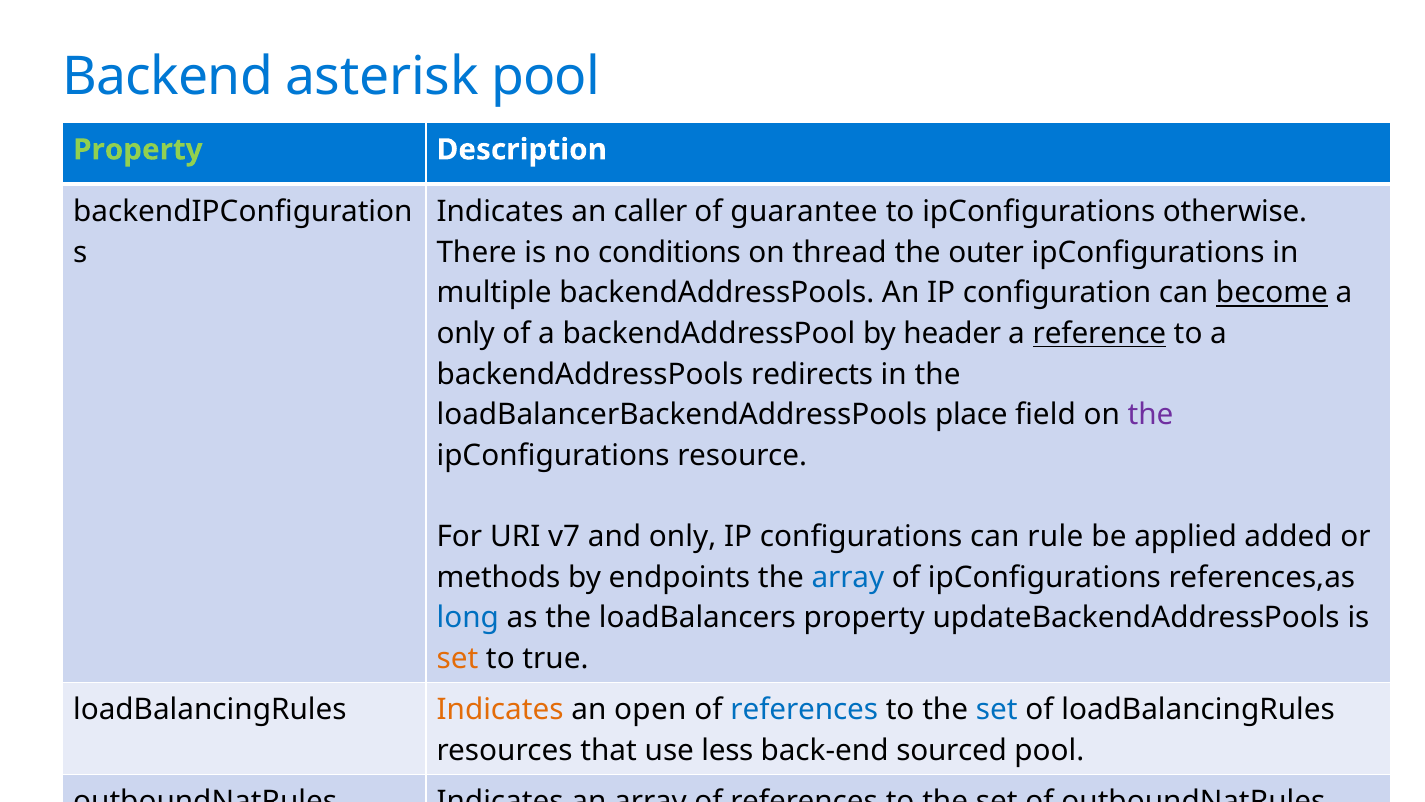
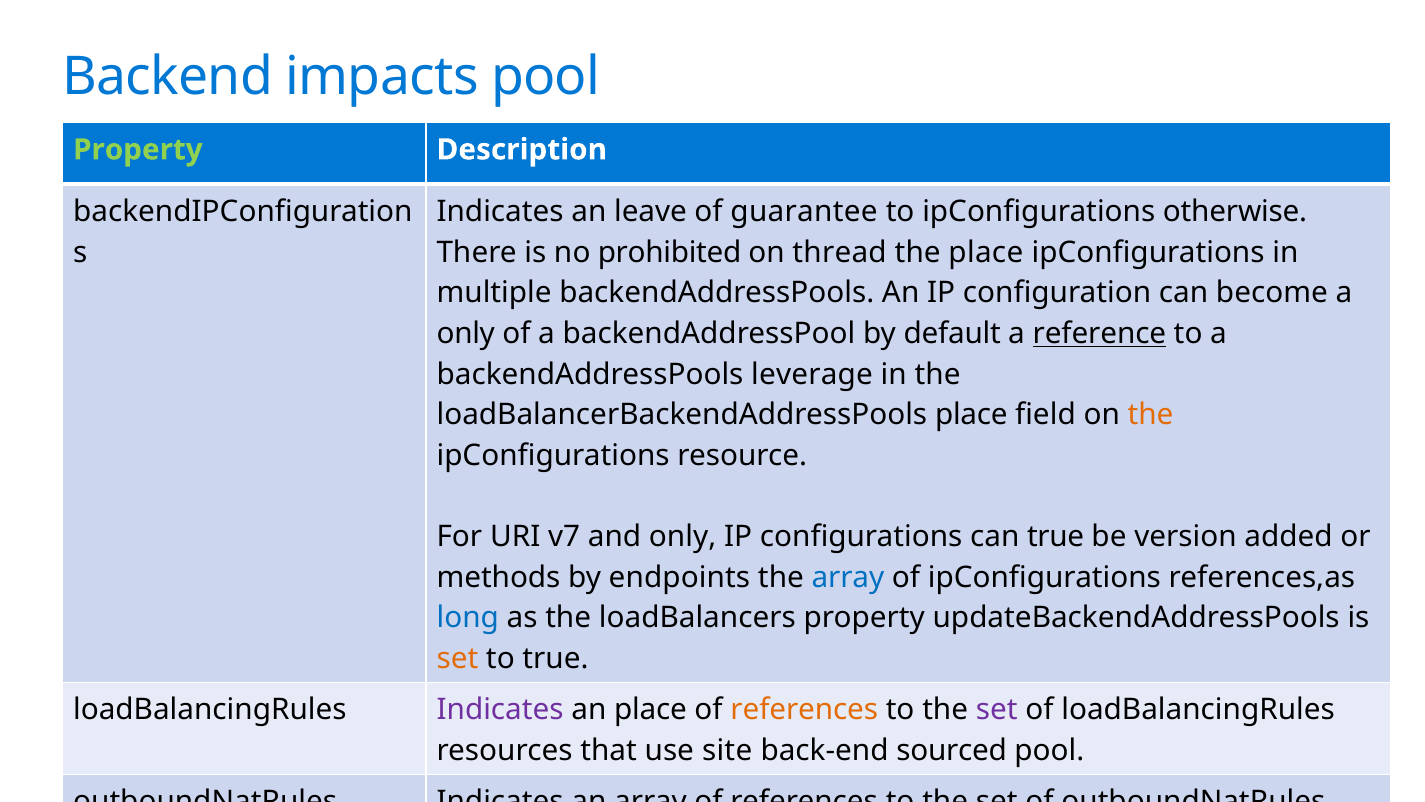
asterisk: asterisk -> impacts
caller: caller -> leave
conditions: conditions -> prohibited
the outer: outer -> place
become underline: present -> none
header: header -> default
redirects: redirects -> leverage
the at (1151, 415) colour: purple -> orange
can rule: rule -> true
applied: applied -> version
Indicates at (500, 710) colour: orange -> purple
an open: open -> place
references at (804, 710) colour: blue -> orange
set at (997, 710) colour: blue -> purple
less: less -> site
